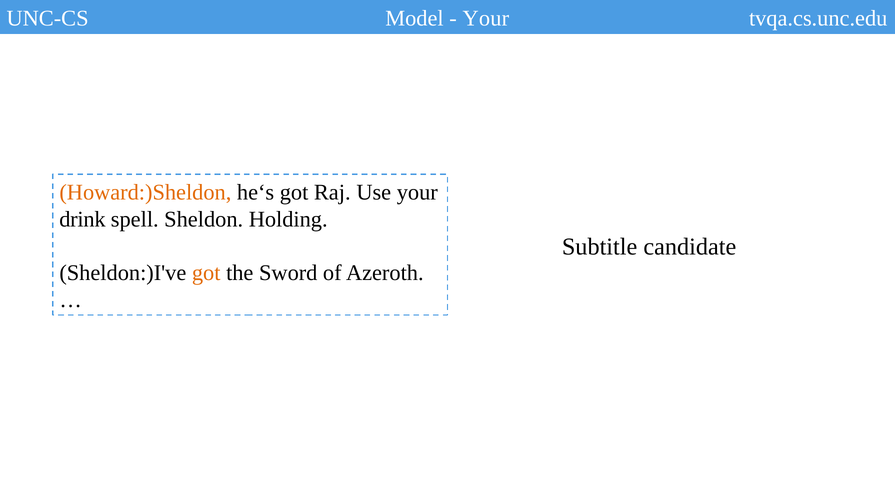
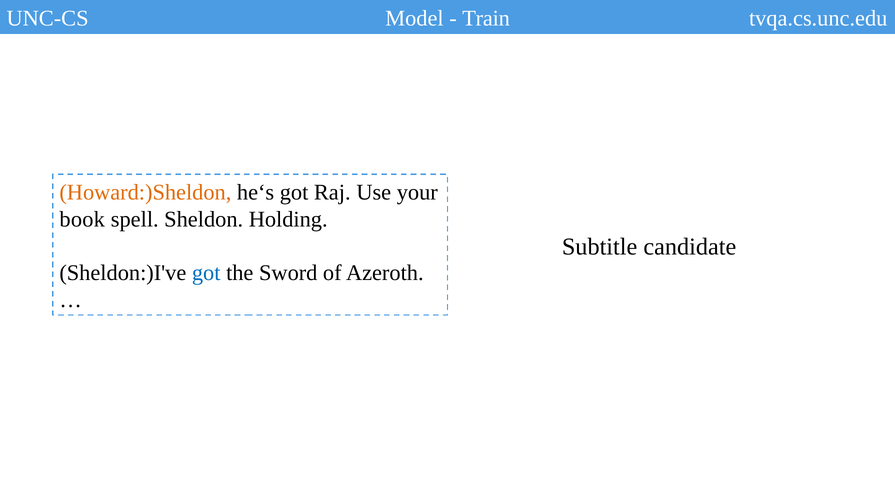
Your at (486, 18): Your -> Train
drink: drink -> book
got at (206, 273) colour: orange -> blue
